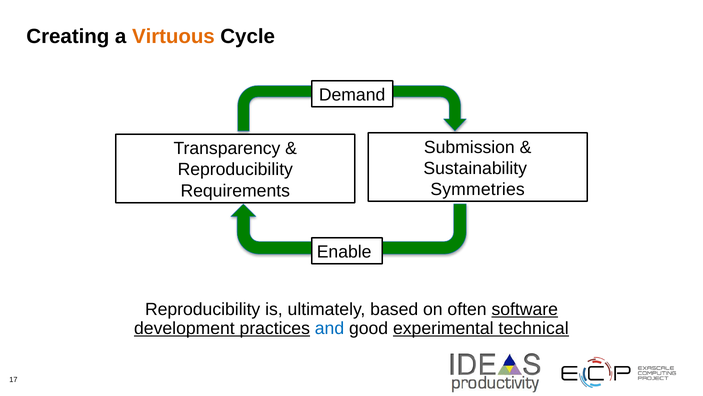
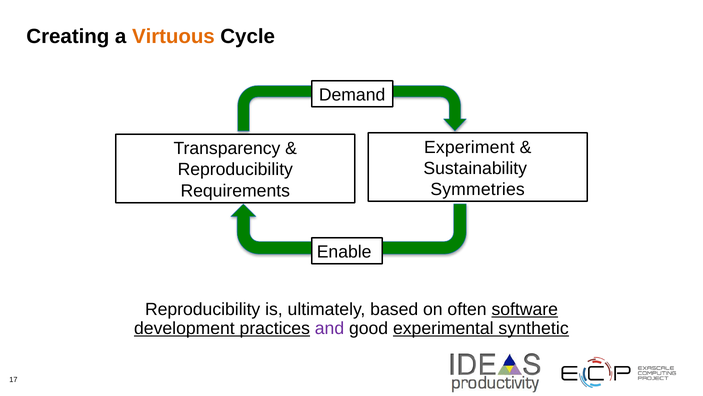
Submission: Submission -> Experiment
and colour: blue -> purple
technical: technical -> synthetic
